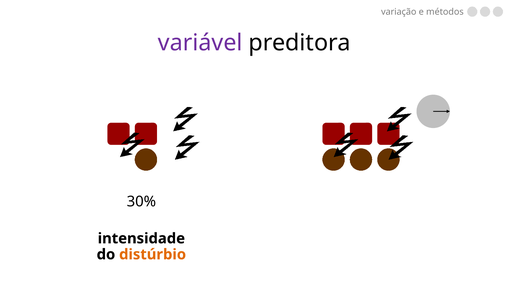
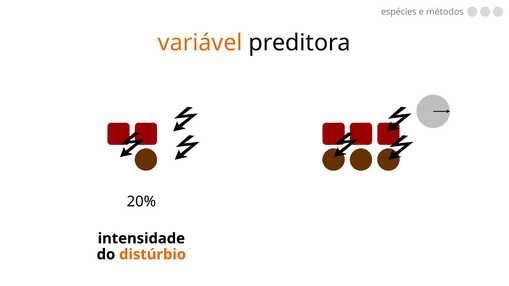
variação: variação -> espécies
variável colour: purple -> orange
30%: 30% -> 20%
